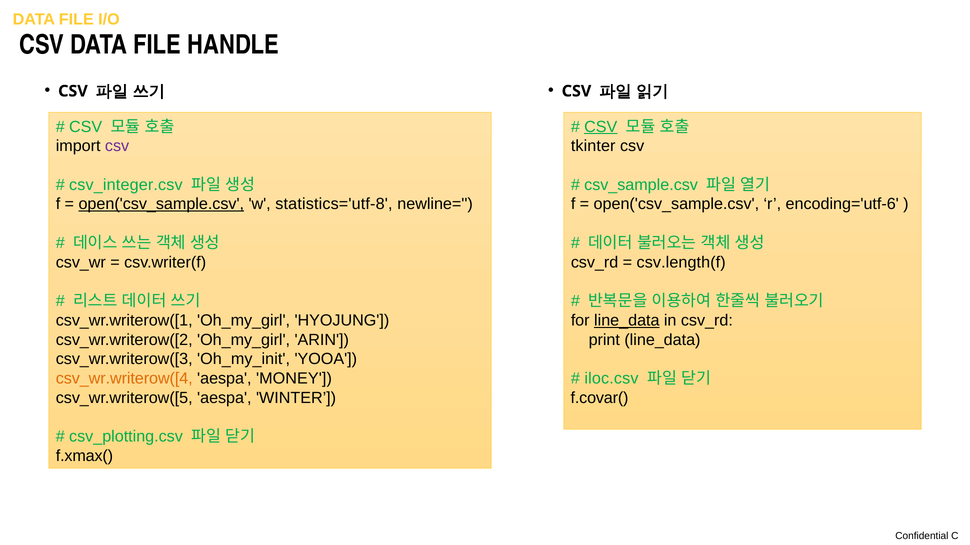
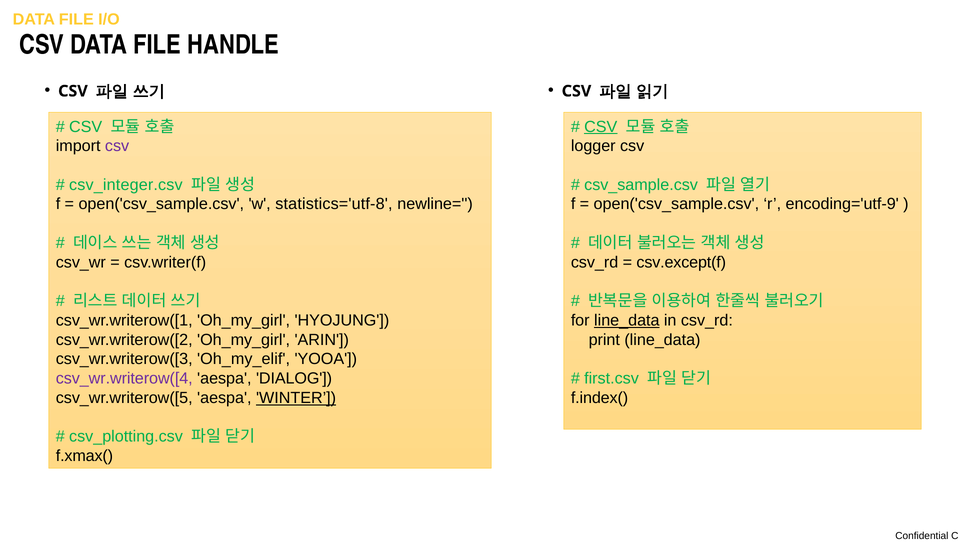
tkinter: tkinter -> logger
open('csv_sample.csv at (161, 204) underline: present -> none
encoding='utf-6: encoding='utf-6 -> encoding='utf-9
csv.length(f: csv.length(f -> csv.except(f
Oh_my_init: Oh_my_init -> Oh_my_elif
csv_wr.writerow([4 colour: orange -> purple
MONEY: MONEY -> DIALOG
iloc.csv: iloc.csv -> first.csv
WINTER underline: none -> present
f.covar(: f.covar( -> f.index(
